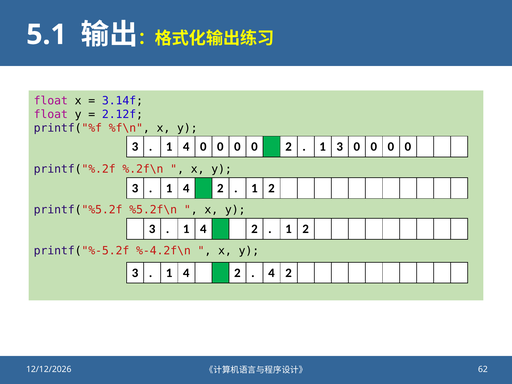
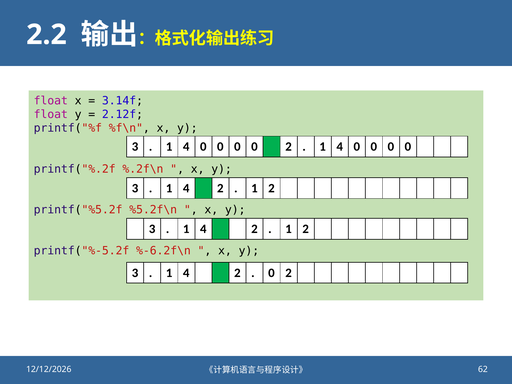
5.1: 5.1 -> 2.2
3 at (340, 147): 3 -> 4
%-4.2f\n: %-4.2f\n -> %-6.2f\n
4 at (271, 273): 4 -> 0
